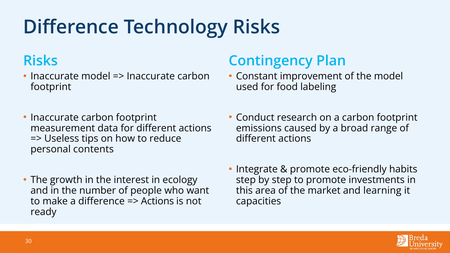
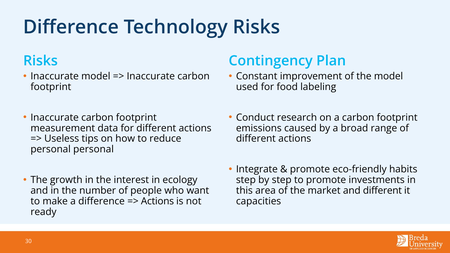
personal contents: contents -> personal
and learning: learning -> different
